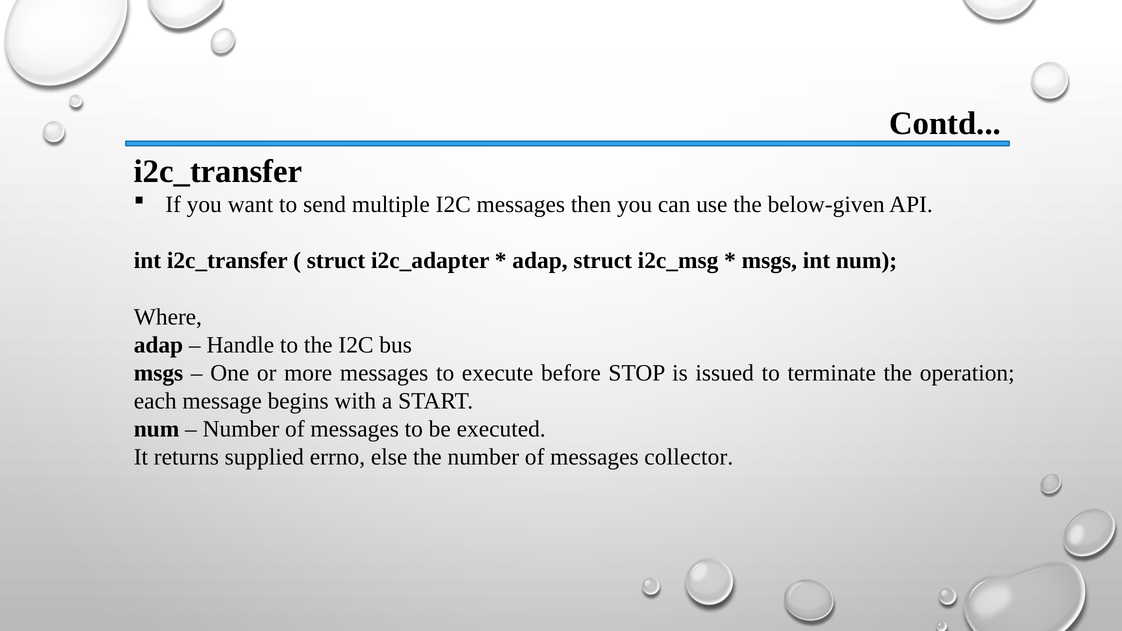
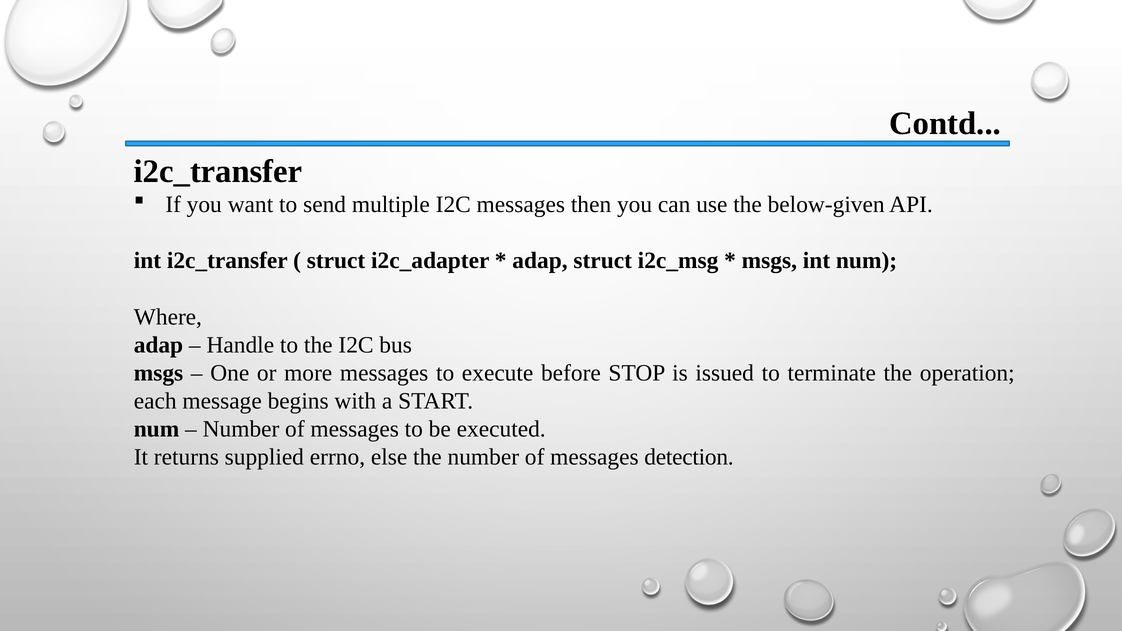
collector: collector -> detection
